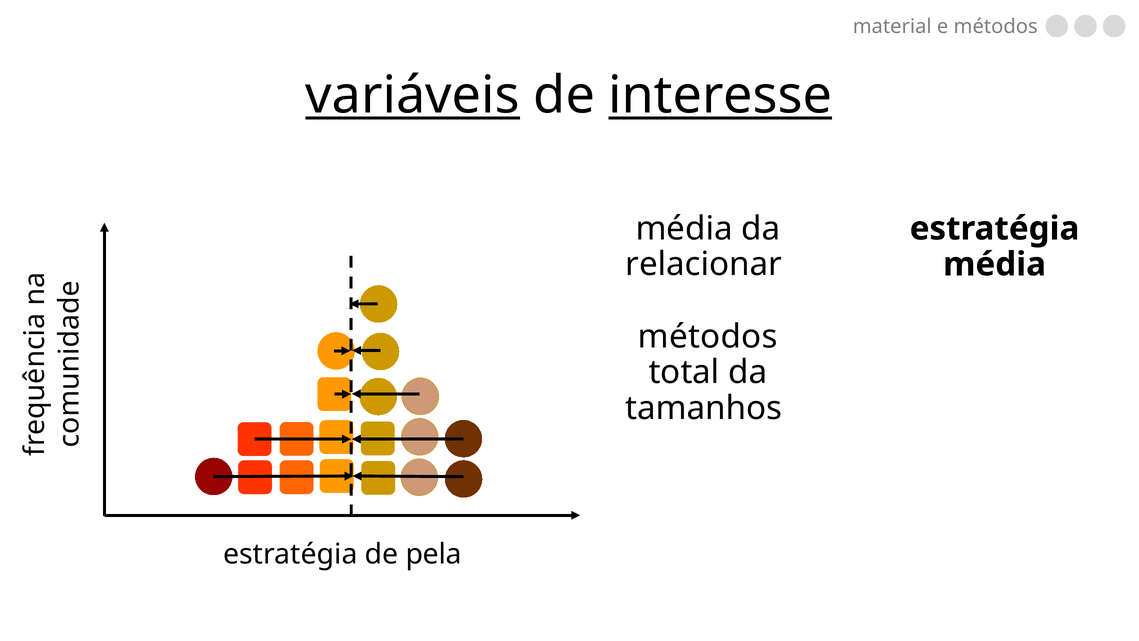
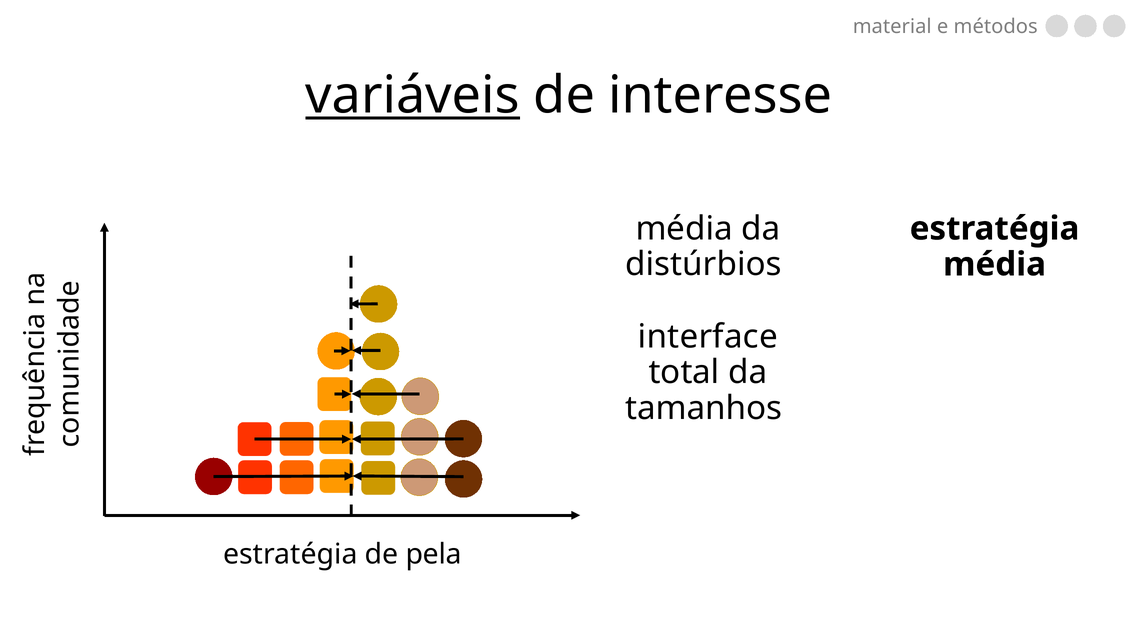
interesse underline: present -> none
relacionar: relacionar -> distúrbios
métodos at (708, 336): métodos -> interface
